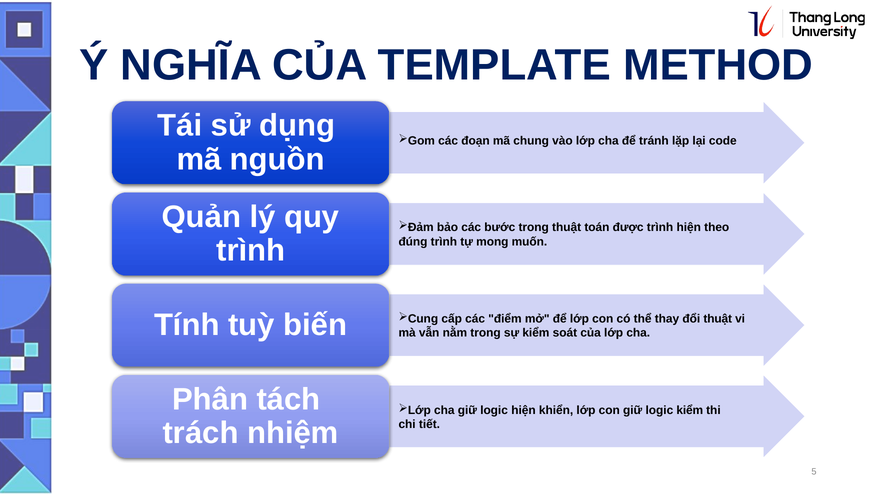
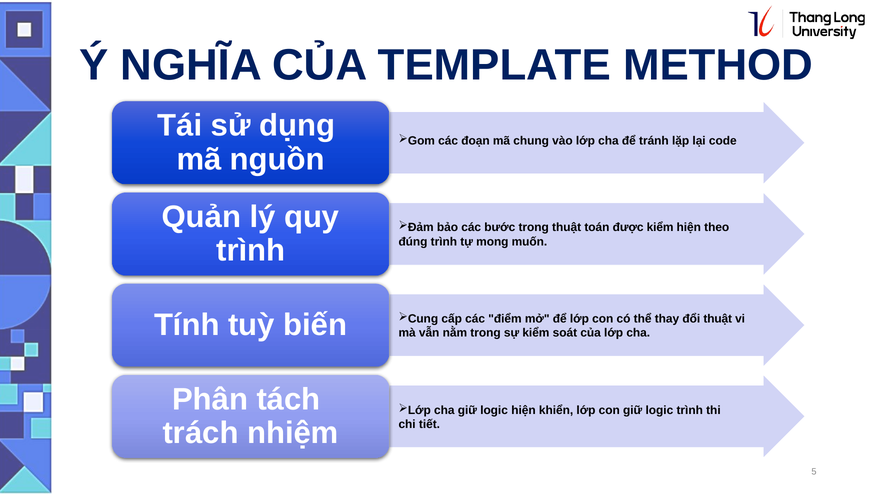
được trình: trình -> kiểm
logic kiểm: kiểm -> trình
